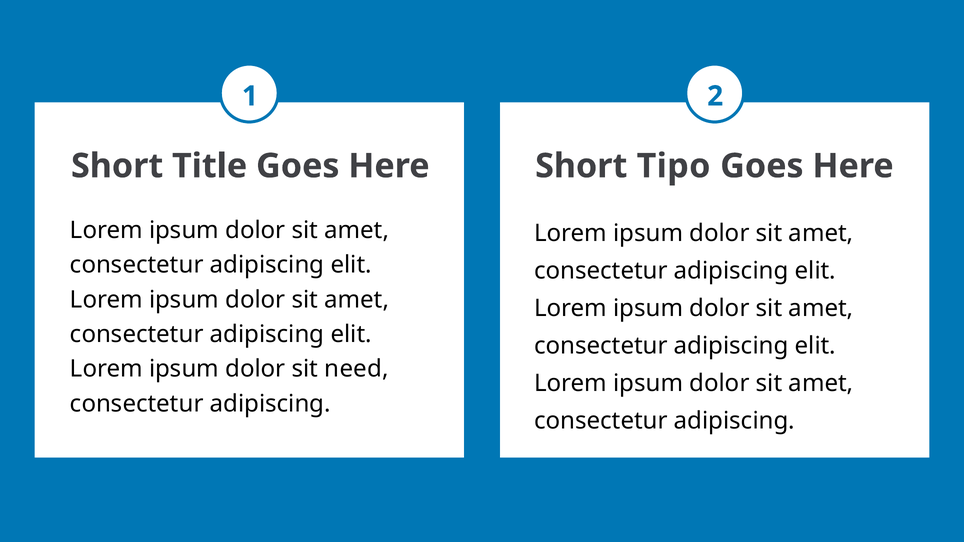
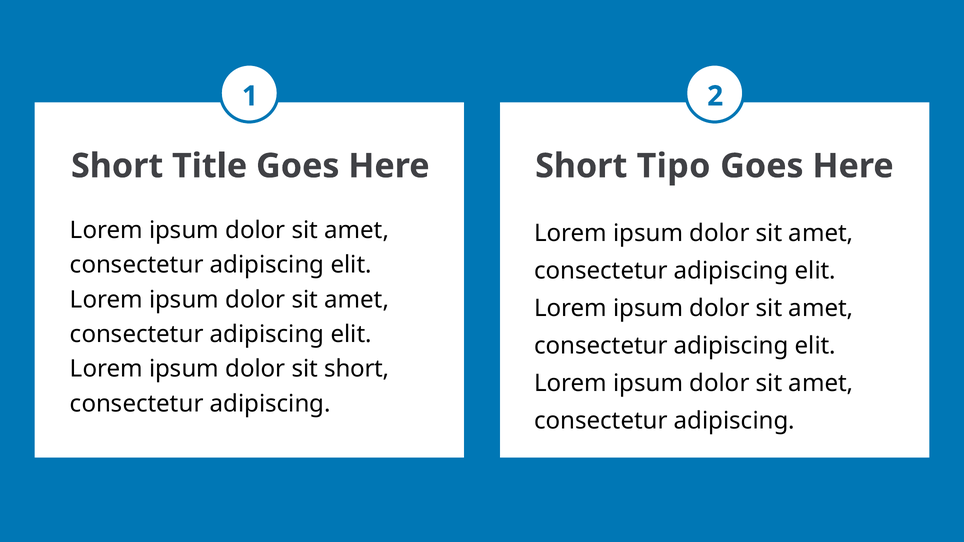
sit need: need -> short
